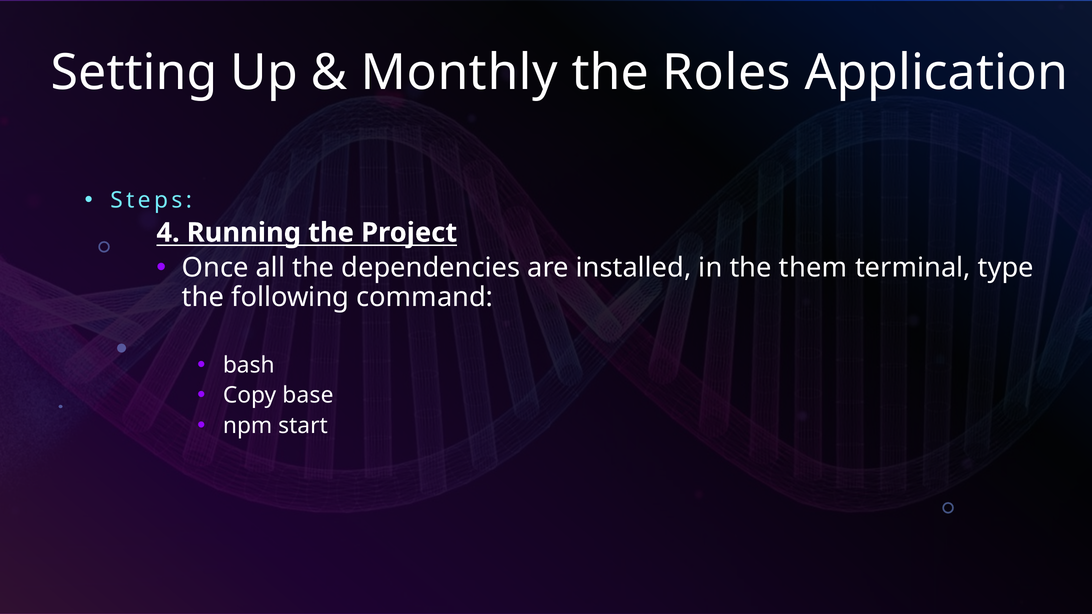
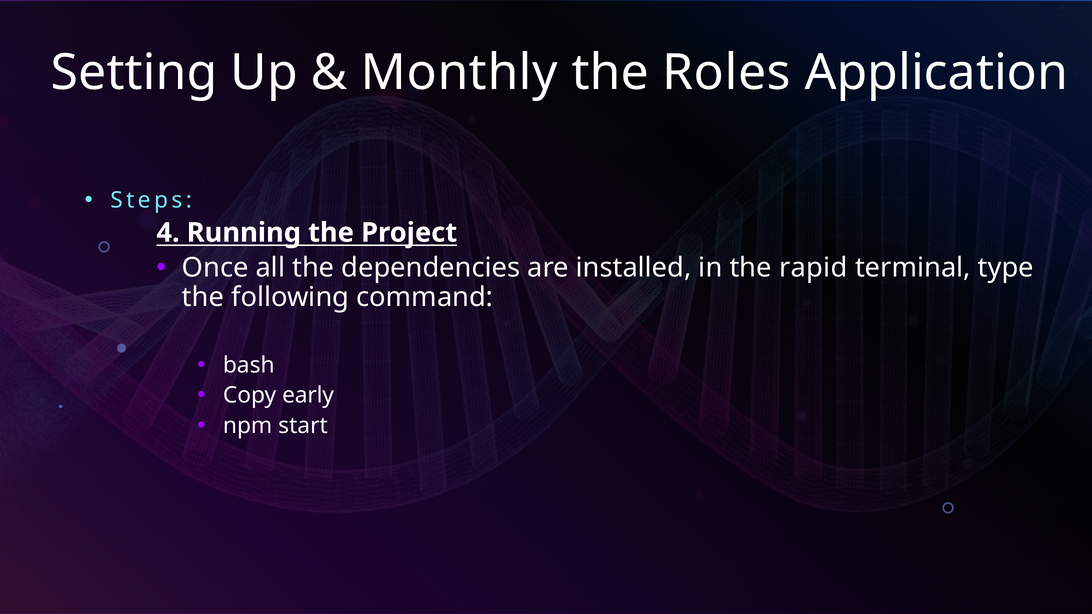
them: them -> rapid
base: base -> early
